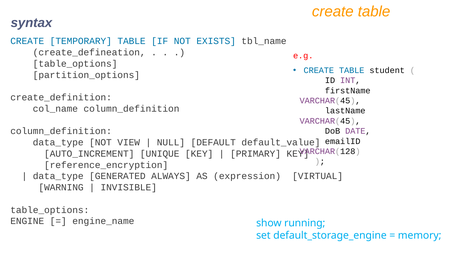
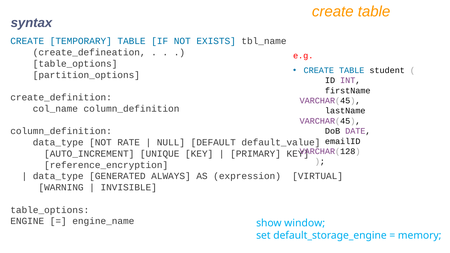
VIEW: VIEW -> RATE
running: running -> window
